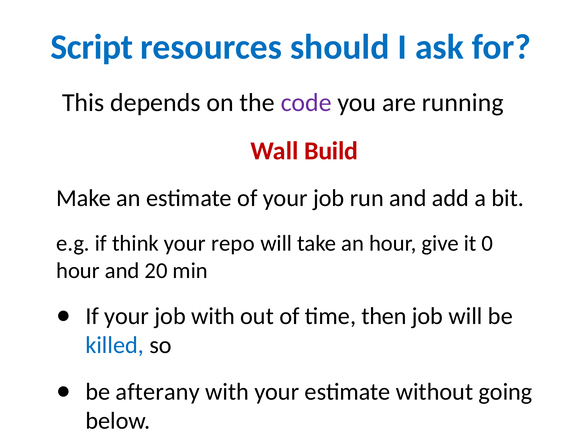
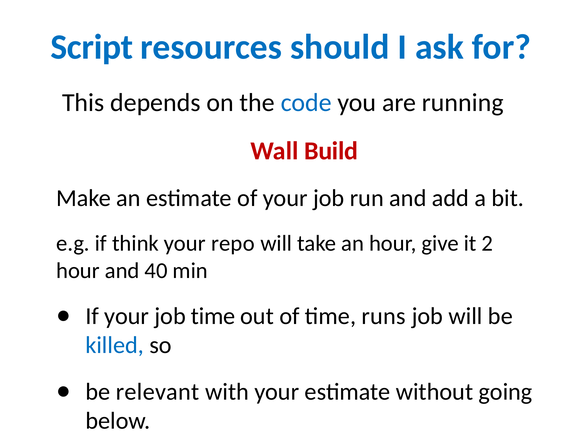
code colour: purple -> blue
0: 0 -> 2
20: 20 -> 40
job with: with -> time
then: then -> runs
afterany: afterany -> relevant
